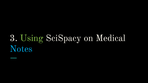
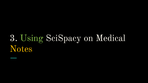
Notes colour: light blue -> yellow
